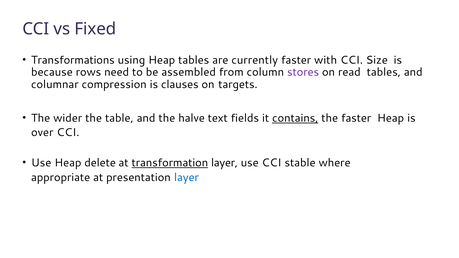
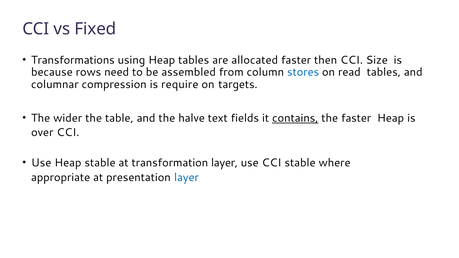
currently: currently -> allocated
with: with -> then
stores colour: purple -> blue
clauses: clauses -> require
Heap delete: delete -> stable
transformation underline: present -> none
